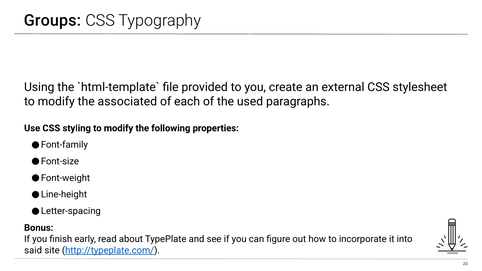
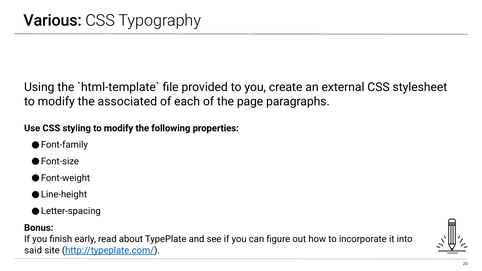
Groups: Groups -> Various
used: used -> page
